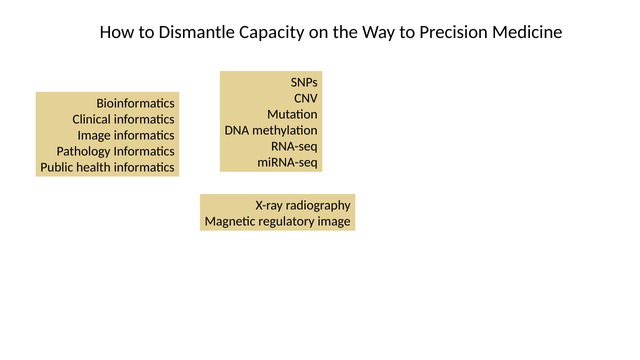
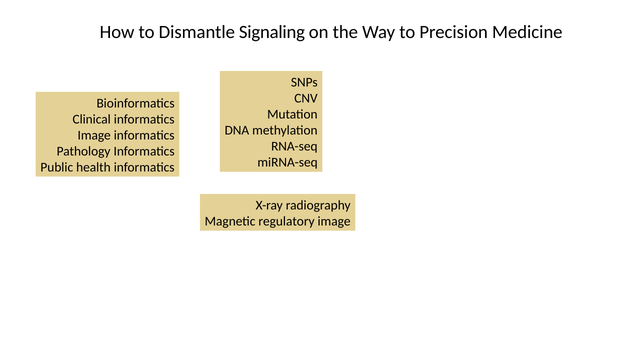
Capacity: Capacity -> Signaling
